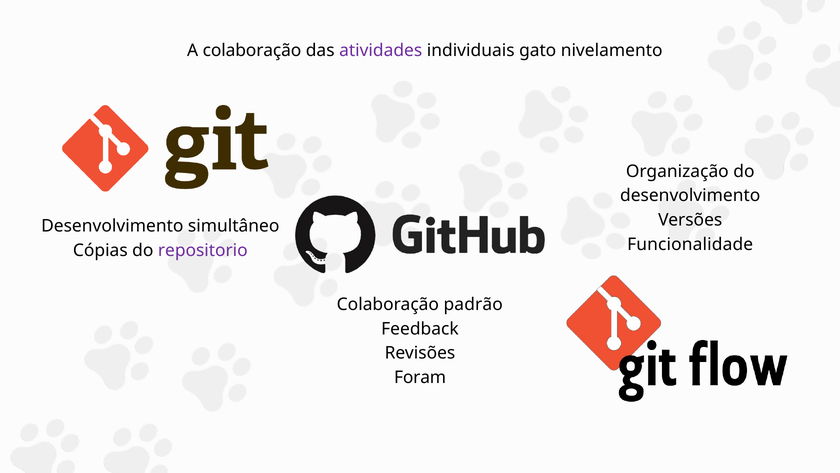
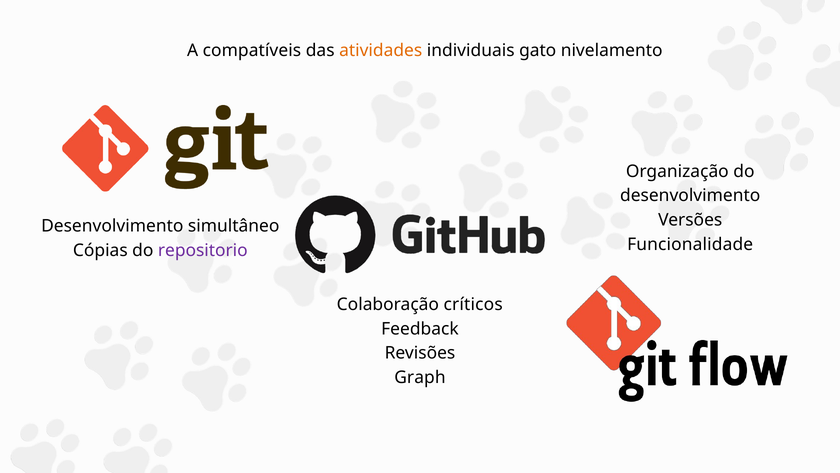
A colaboração: colaboração -> compatíveis
atividades colour: purple -> orange
padrão: padrão -> críticos
Foram: Foram -> Graph
